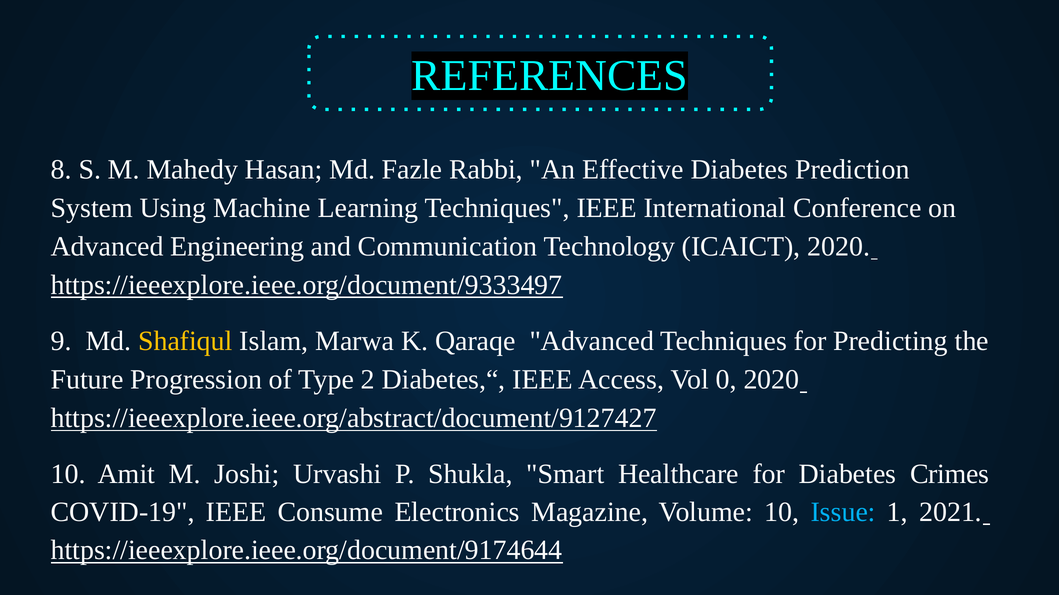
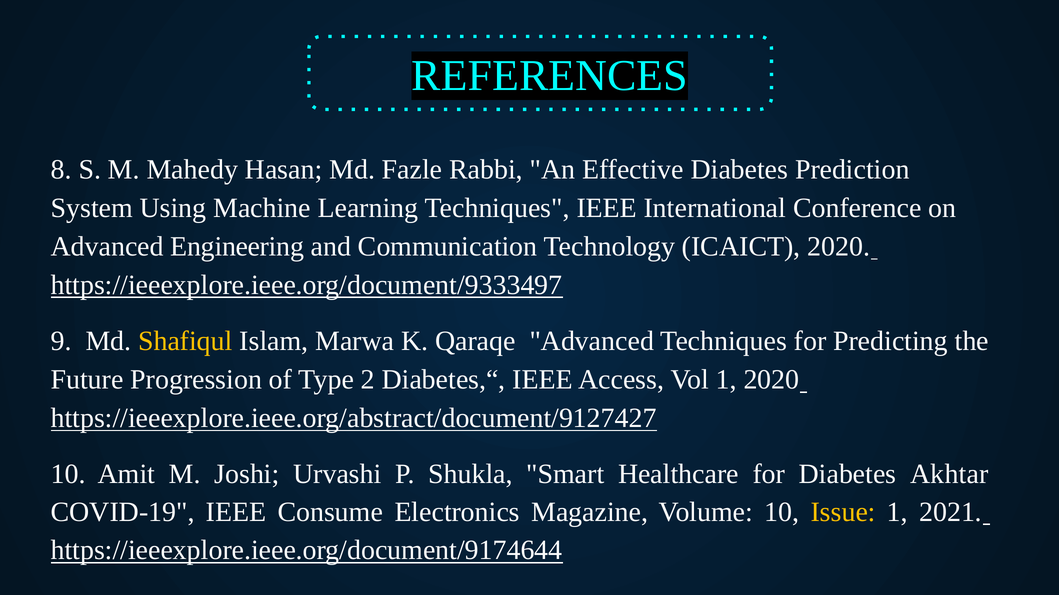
Vol 0: 0 -> 1
Crimes: Crimes -> Akhtar
Issue colour: light blue -> yellow
